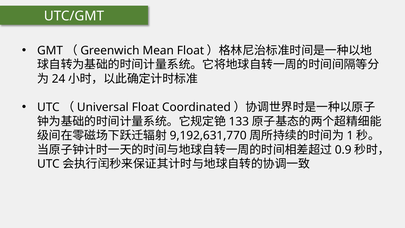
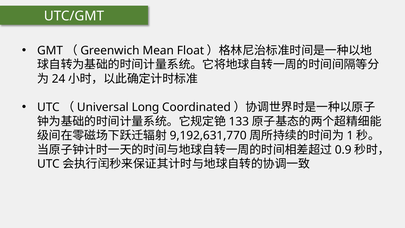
Float at (145, 107): Float -> Long
